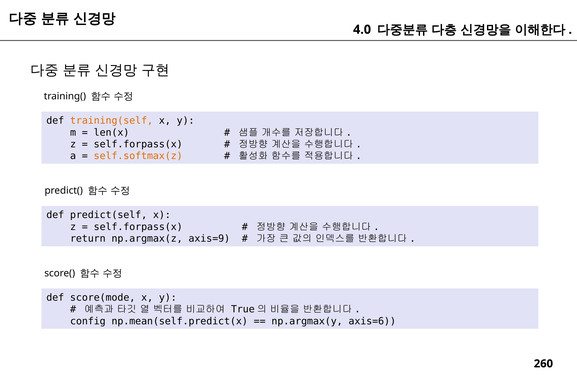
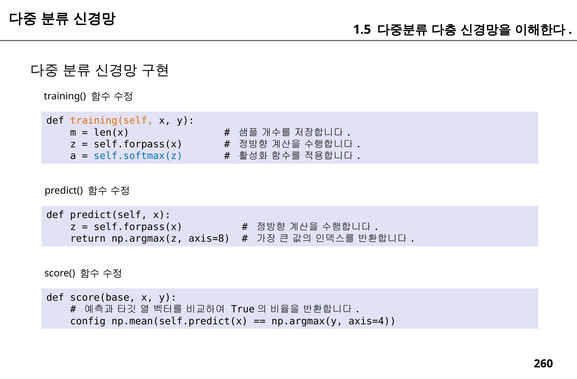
4.0: 4.0 -> 1.5
self.softmax(z colour: orange -> blue
axis=9: axis=9 -> axis=8
score(mode: score(mode -> score(base
axis=6: axis=6 -> axis=4
